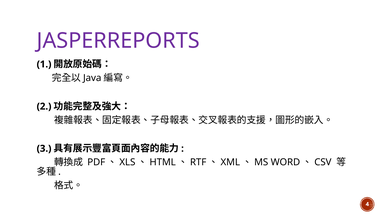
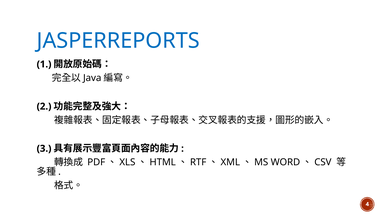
JASPERREPORTS colour: purple -> blue
